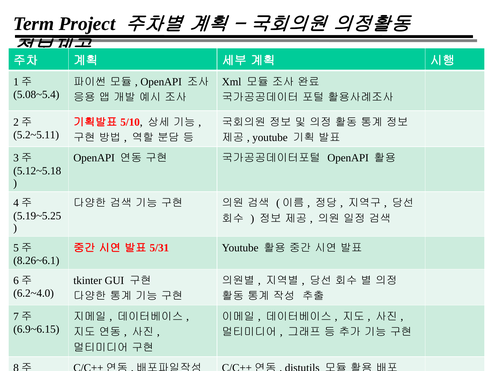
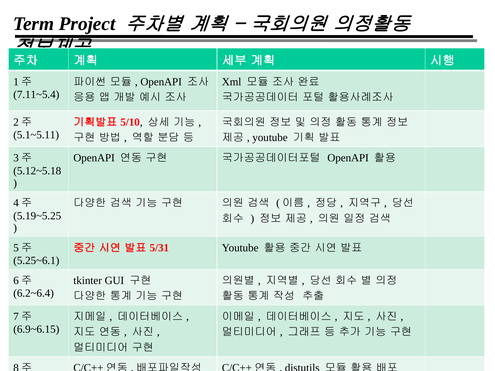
5.08~5.4: 5.08~5.4 -> 7.11~5.4
5.2~5.11: 5.2~5.11 -> 5.1~5.11
8.26~6.1: 8.26~6.1 -> 5.25~6.1
6.2~4.0: 6.2~4.0 -> 6.2~6.4
